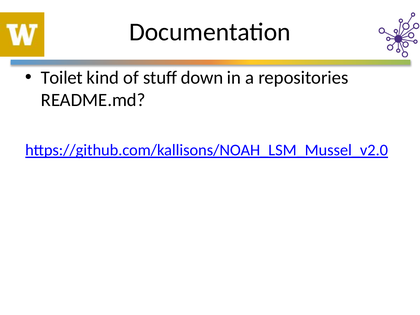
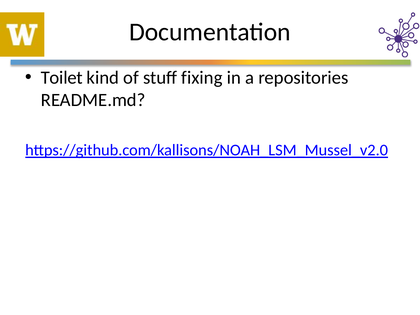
down: down -> fixing
